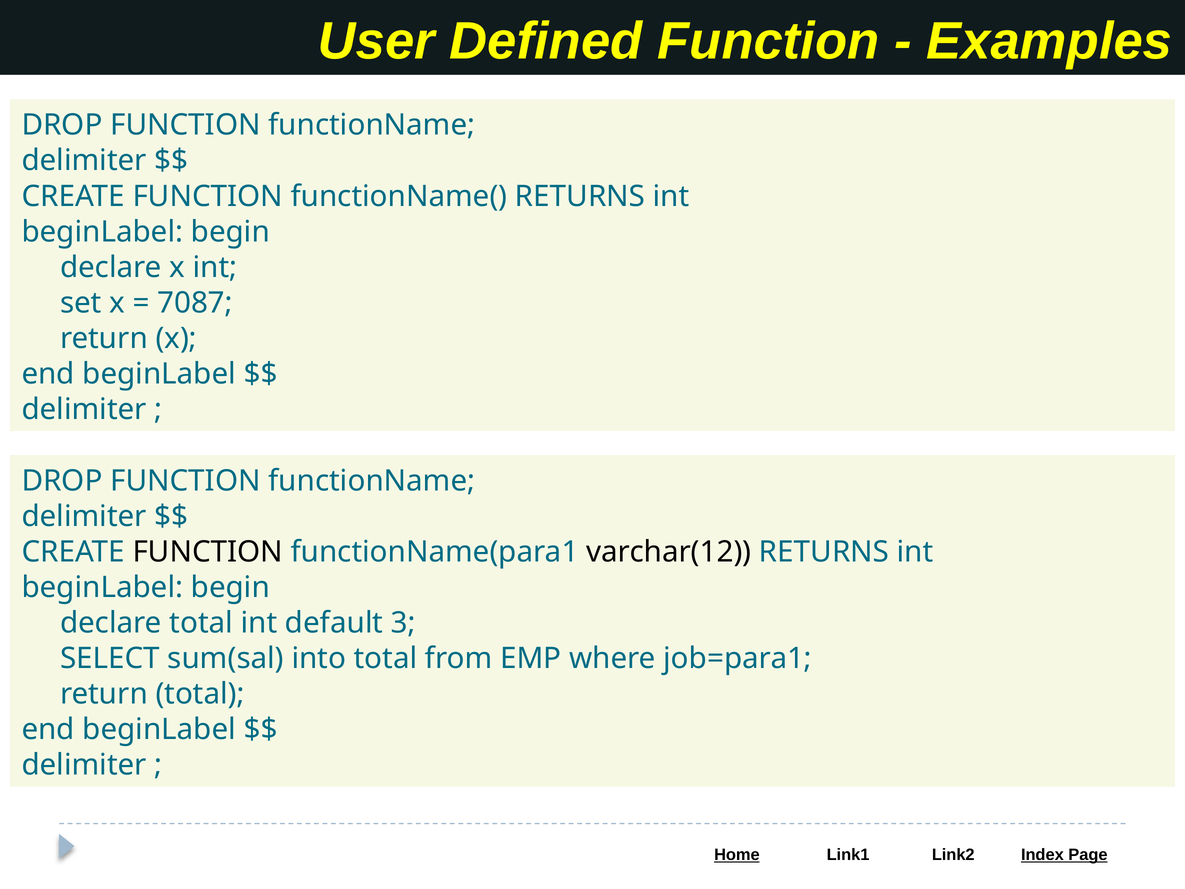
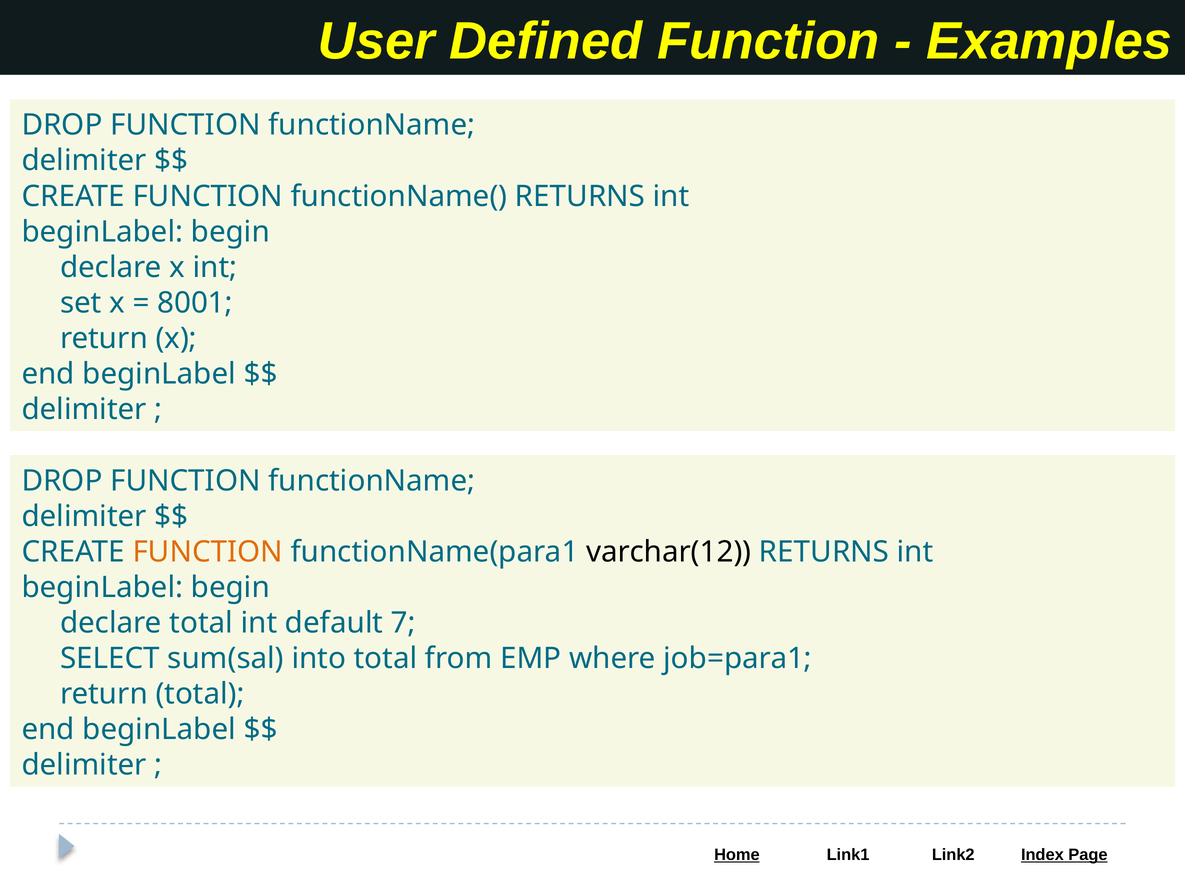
7087: 7087 -> 8001
FUNCTION at (208, 552) colour: black -> orange
3: 3 -> 7
